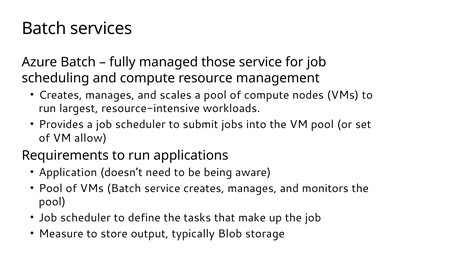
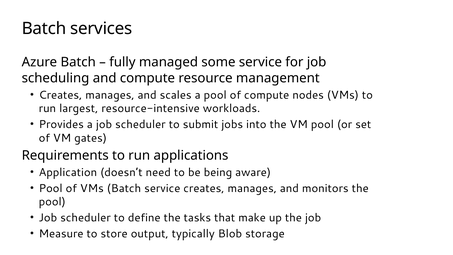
those: those -> some
allow: allow -> gates
